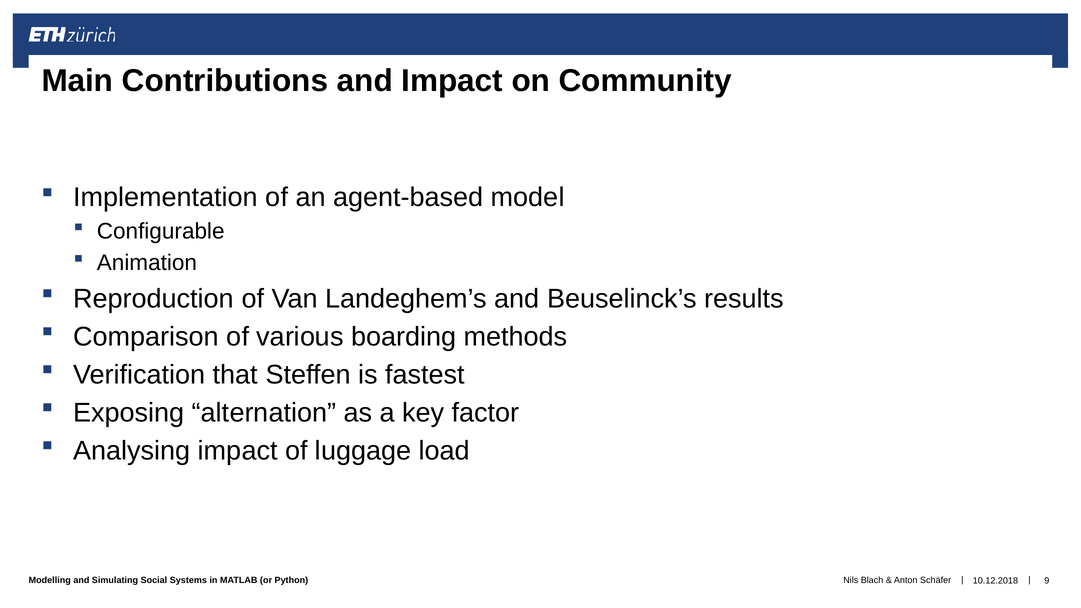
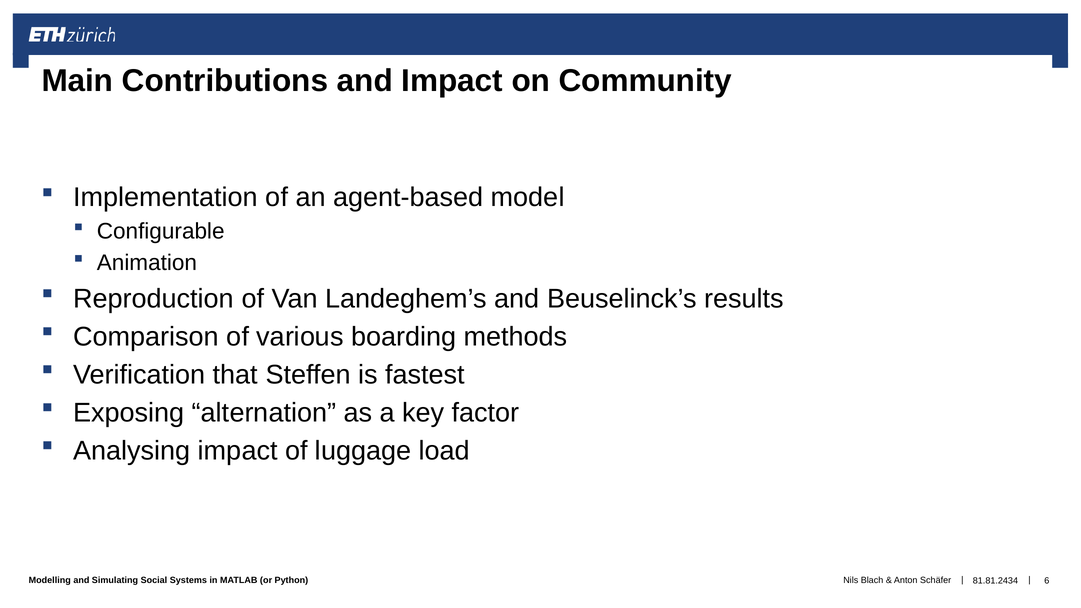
9: 9 -> 6
10.12.2018: 10.12.2018 -> 81.81.2434
